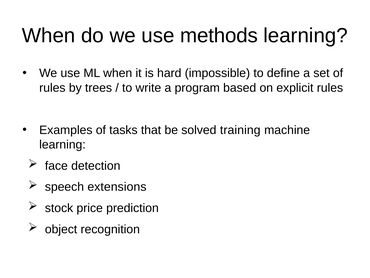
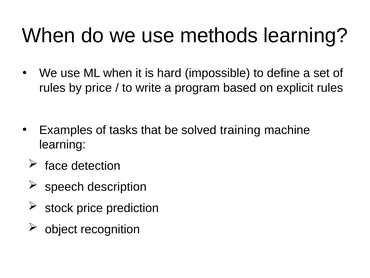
by trees: trees -> price
extensions: extensions -> description
